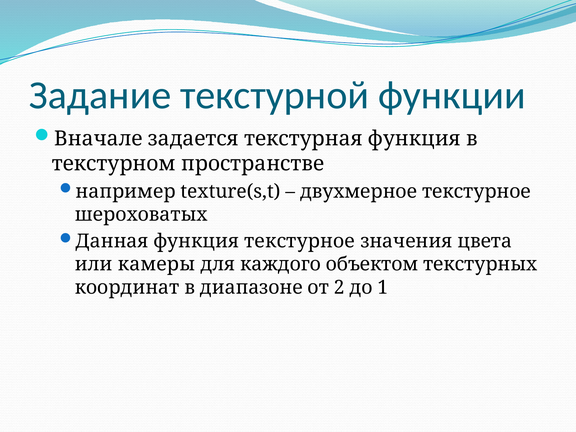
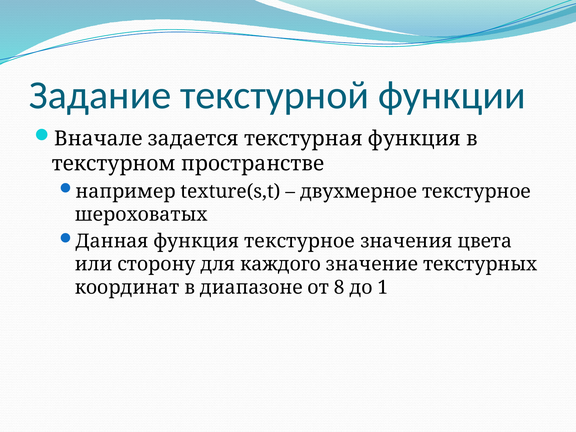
камеры: камеры -> сторону
объектом: объектом -> значение
2: 2 -> 8
